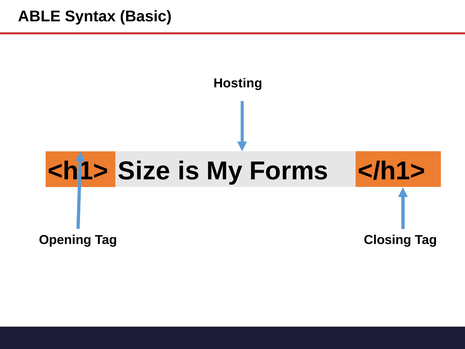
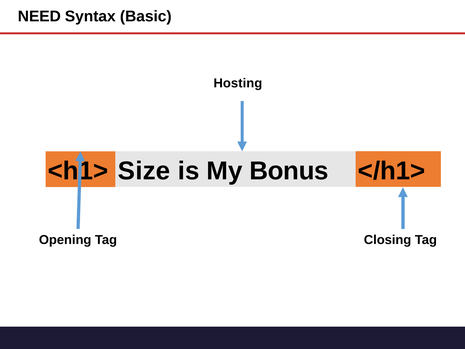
ABLE: ABLE -> NEED
Forms: Forms -> Bonus
